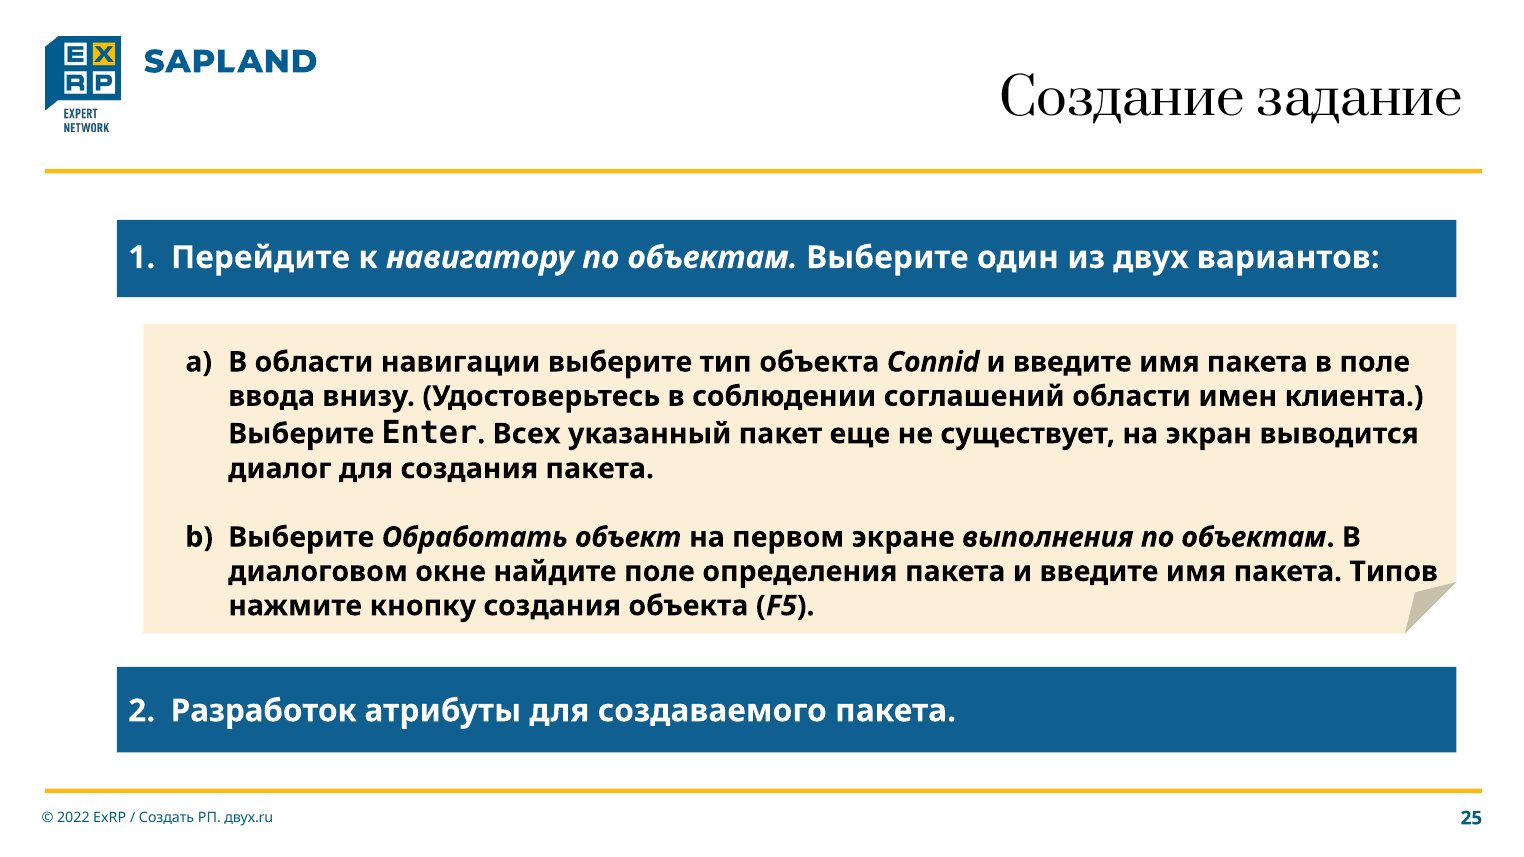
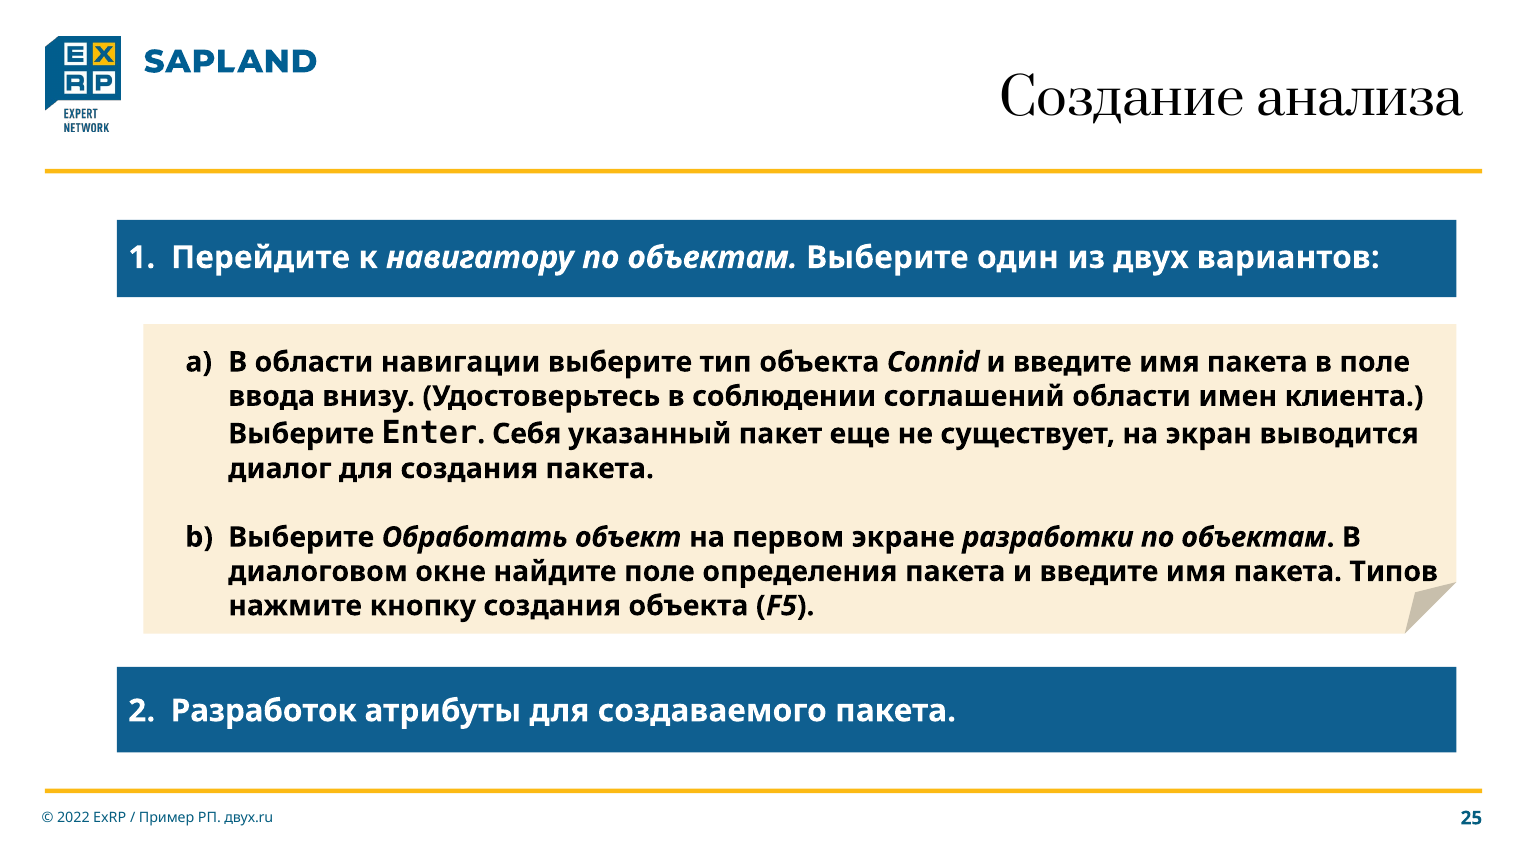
задание: задание -> анализа
Всех: Всех -> Себя
выполнения: выполнения -> разработки
Создать: Создать -> Пример
